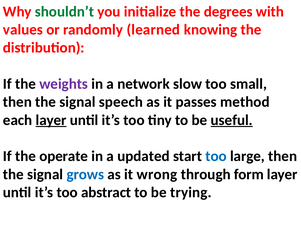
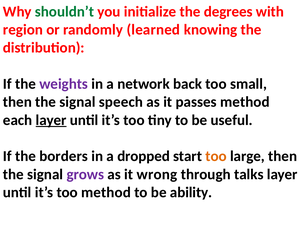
values: values -> region
slow: slow -> back
useful underline: present -> none
operate: operate -> borders
updated: updated -> dropped
too at (216, 156) colour: blue -> orange
grows colour: blue -> purple
form: form -> talks
too abstract: abstract -> method
trying: trying -> ability
